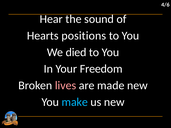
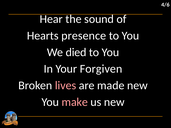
positions: positions -> presence
Freedom: Freedom -> Forgiven
make colour: light blue -> pink
